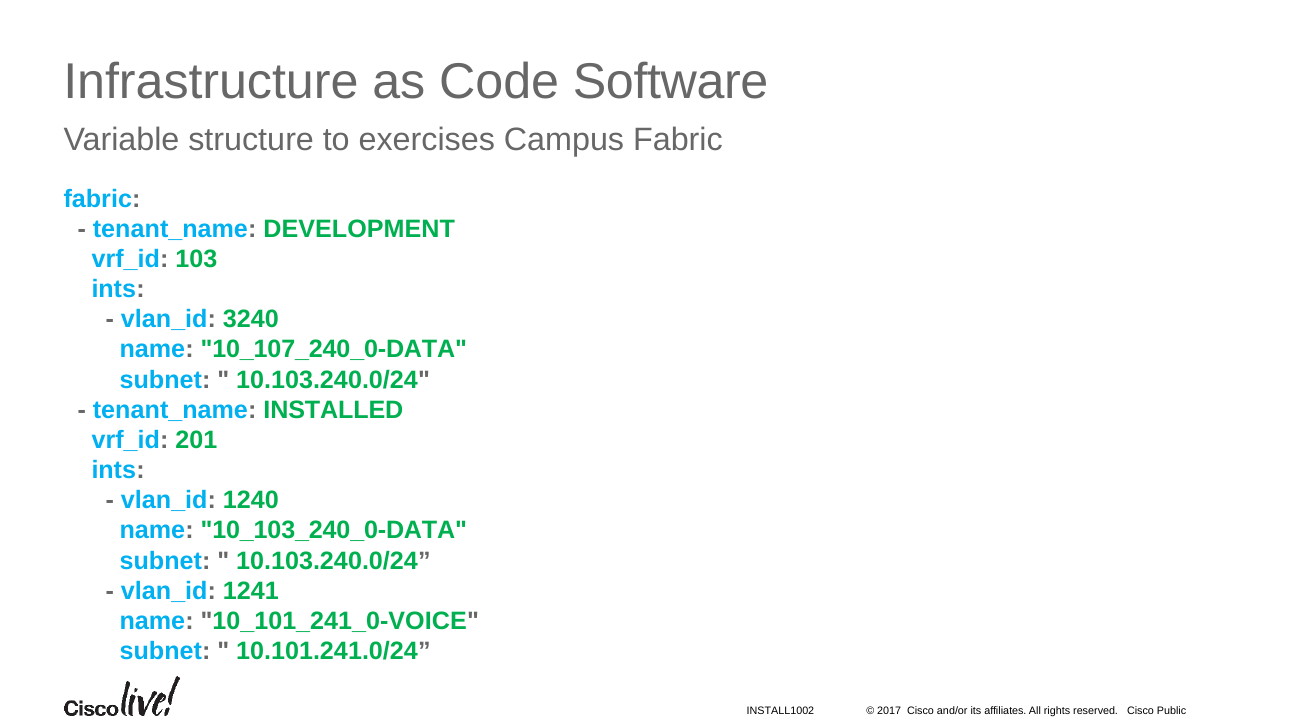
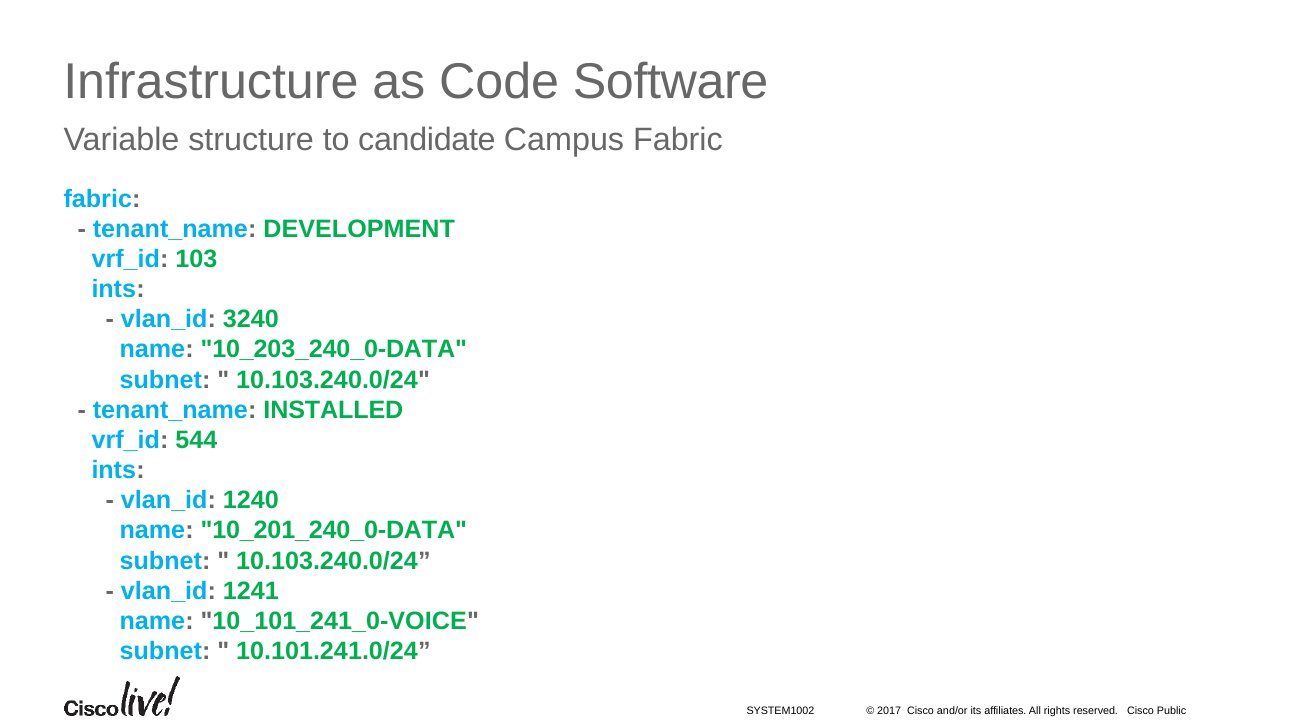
exercises: exercises -> candidate
10_107_240_0-DATA: 10_107_240_0-DATA -> 10_203_240_0-DATA
201: 201 -> 544
10_103_240_0-DATA: 10_103_240_0-DATA -> 10_201_240_0-DATA
INSTALL1002: INSTALL1002 -> SYSTEM1002
